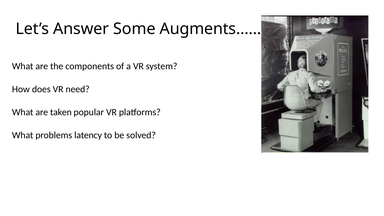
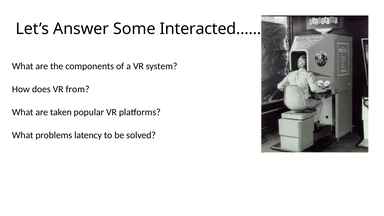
Augments……: Augments…… -> Interacted……
need: need -> from
